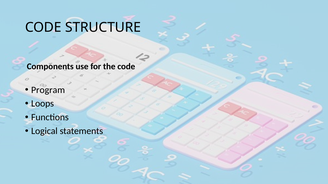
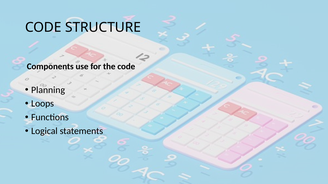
Program: Program -> Planning
